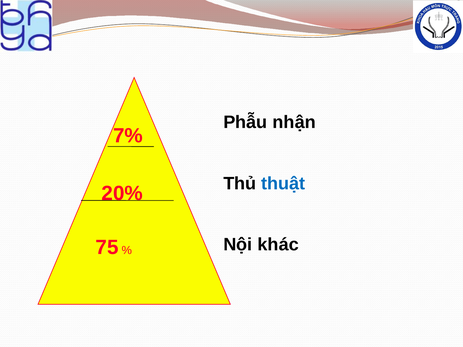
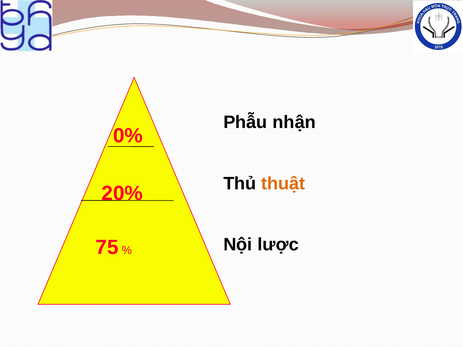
7%: 7% -> 0%
thuật colour: blue -> orange
khác: khác -> lược
